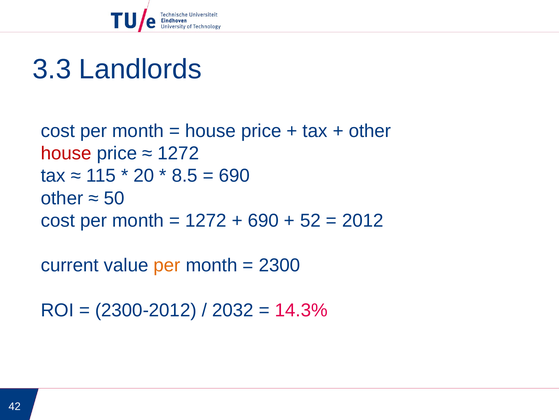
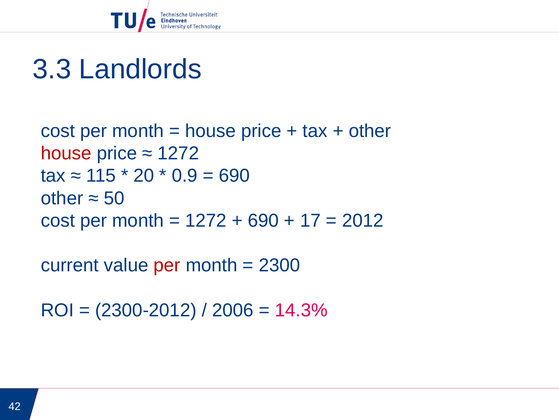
8.5: 8.5 -> 0.9
52: 52 -> 17
per at (167, 265) colour: orange -> red
2032: 2032 -> 2006
